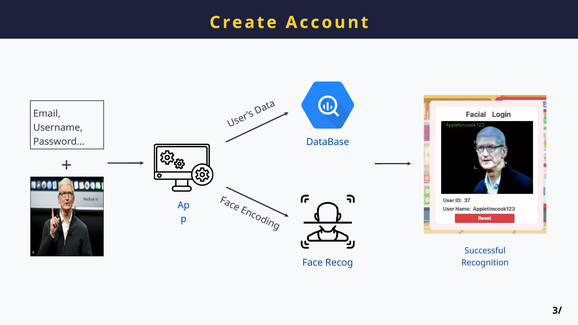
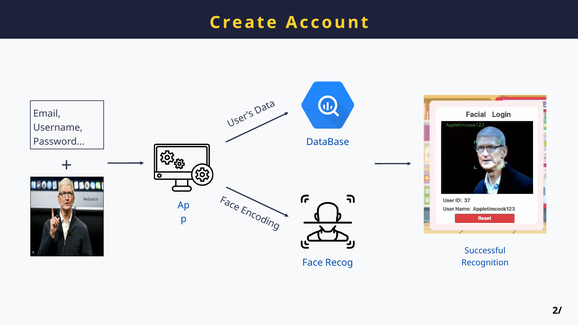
3/: 3/ -> 2/
